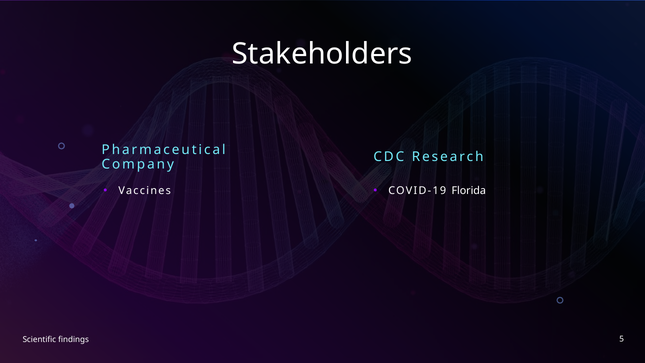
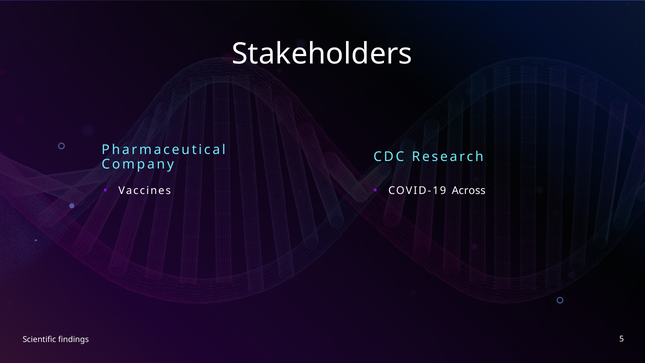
Florida: Florida -> Across
